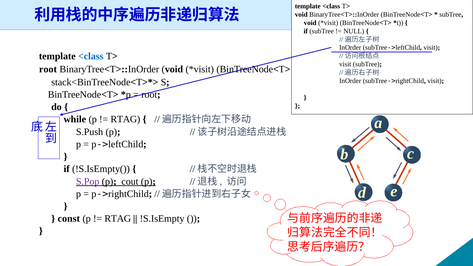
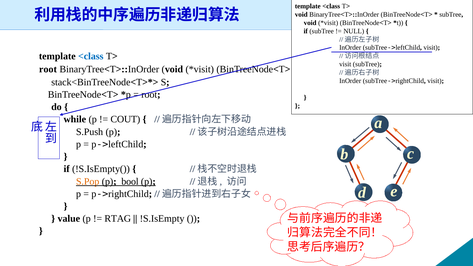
RTAG at (125, 119): RTAG -> COUT
S.Pop colour: purple -> orange
cout: cout -> bool
const: const -> value
